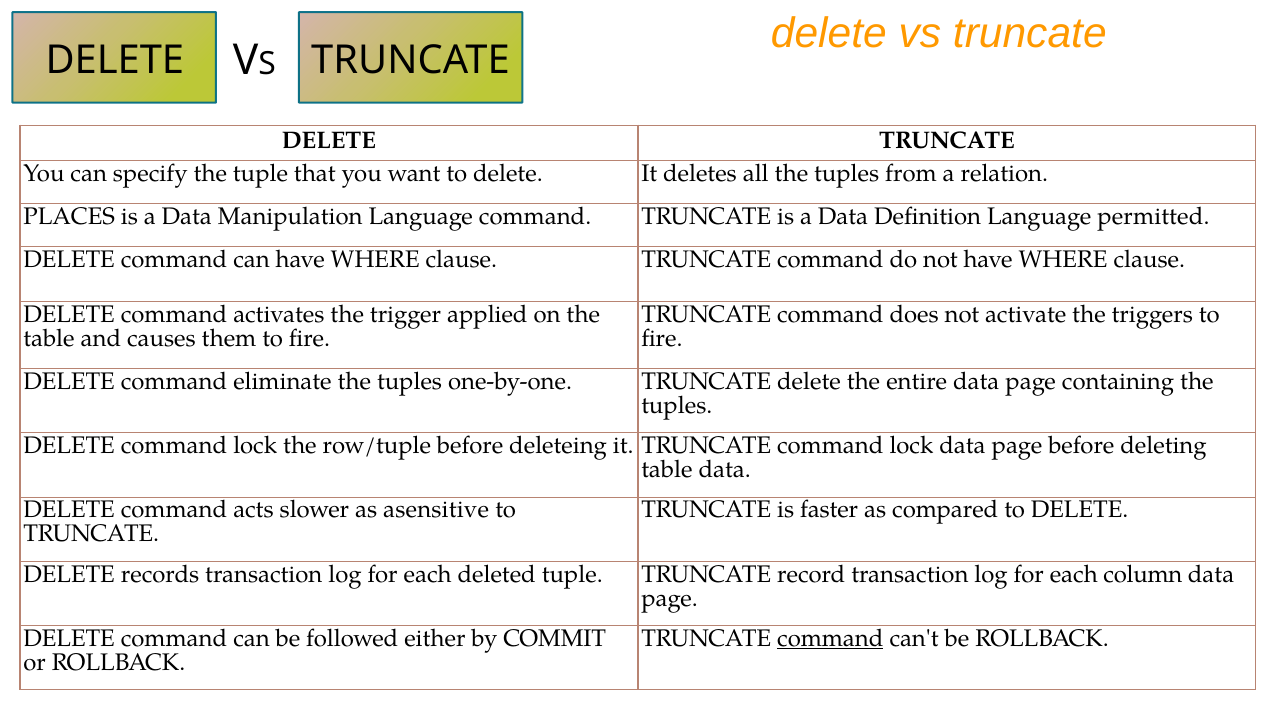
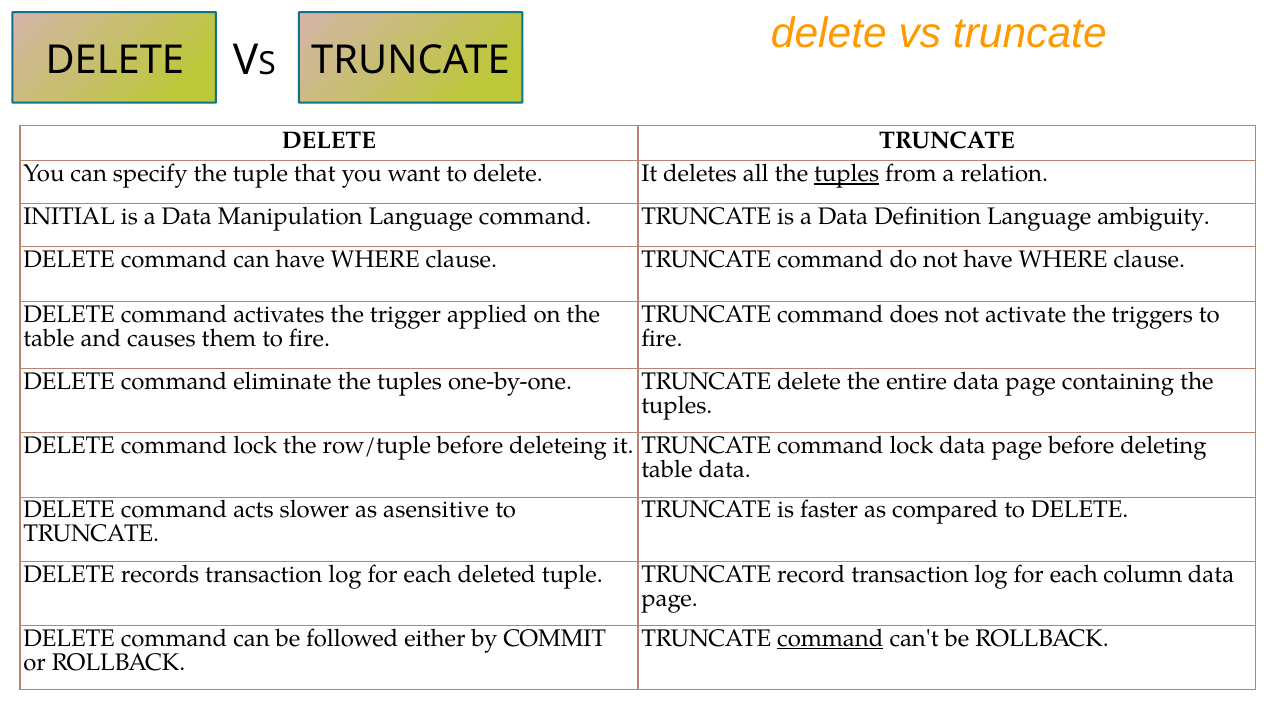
tuples at (847, 174) underline: none -> present
PLACES: PLACES -> INITIAL
permitted: permitted -> ambiguity
